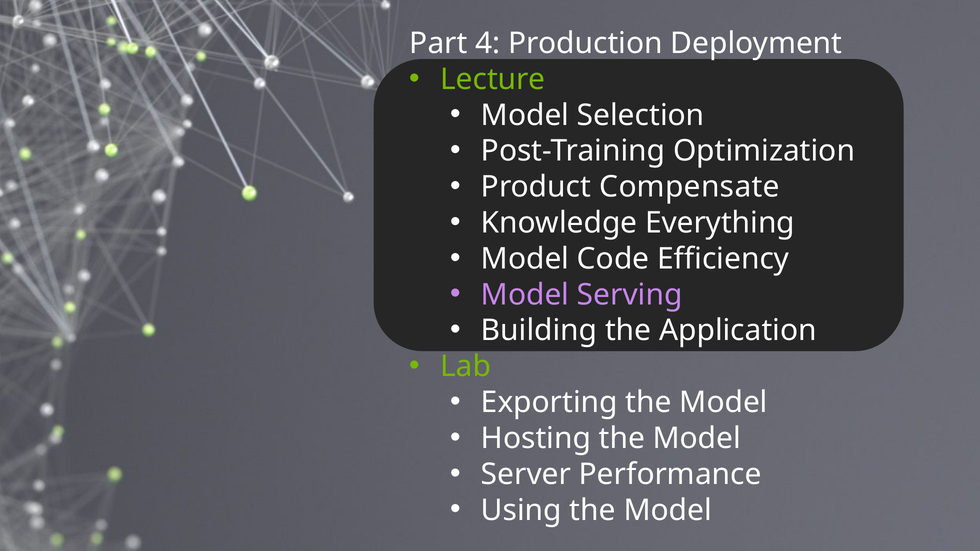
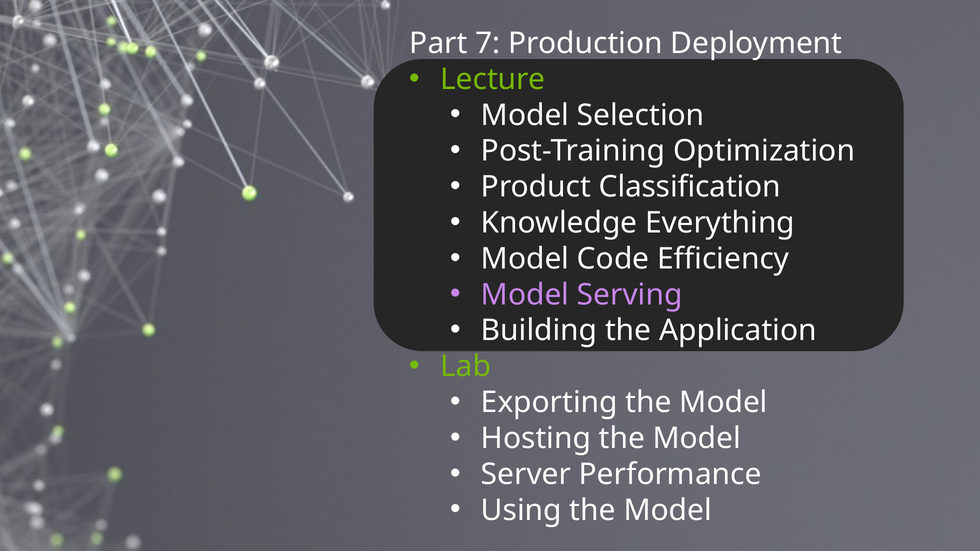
4: 4 -> 7
Compensate: Compensate -> Classification
